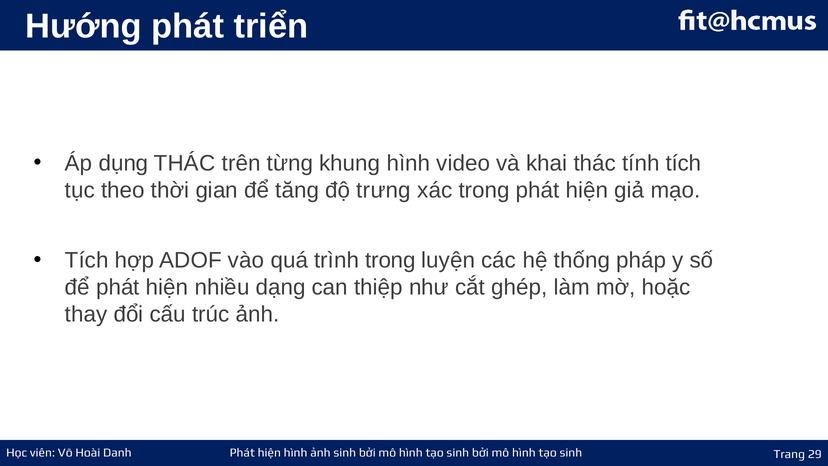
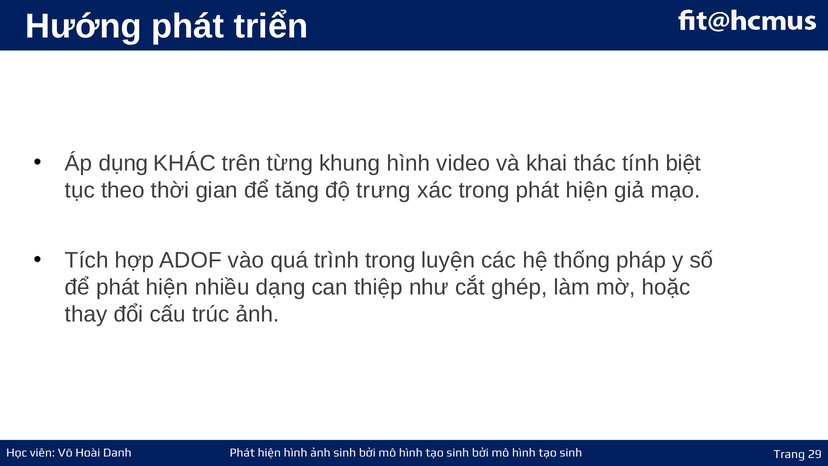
dụng THÁC: THÁC -> KHÁC
tính tích: tích -> biệt
